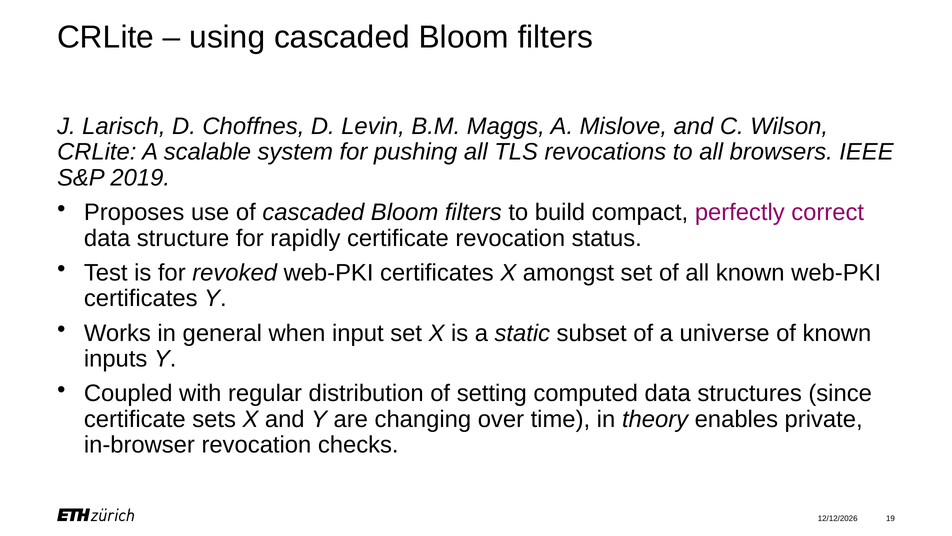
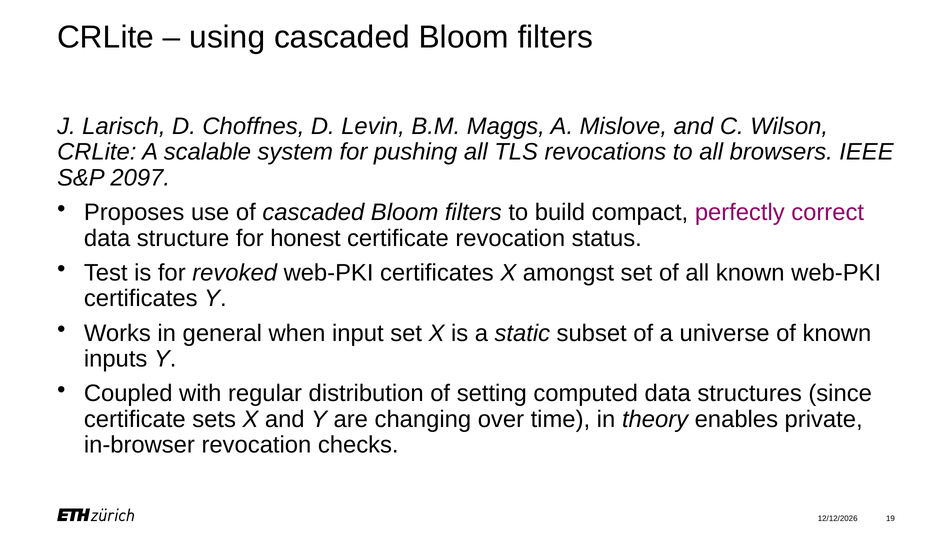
2019: 2019 -> 2097
rapidly: rapidly -> honest
